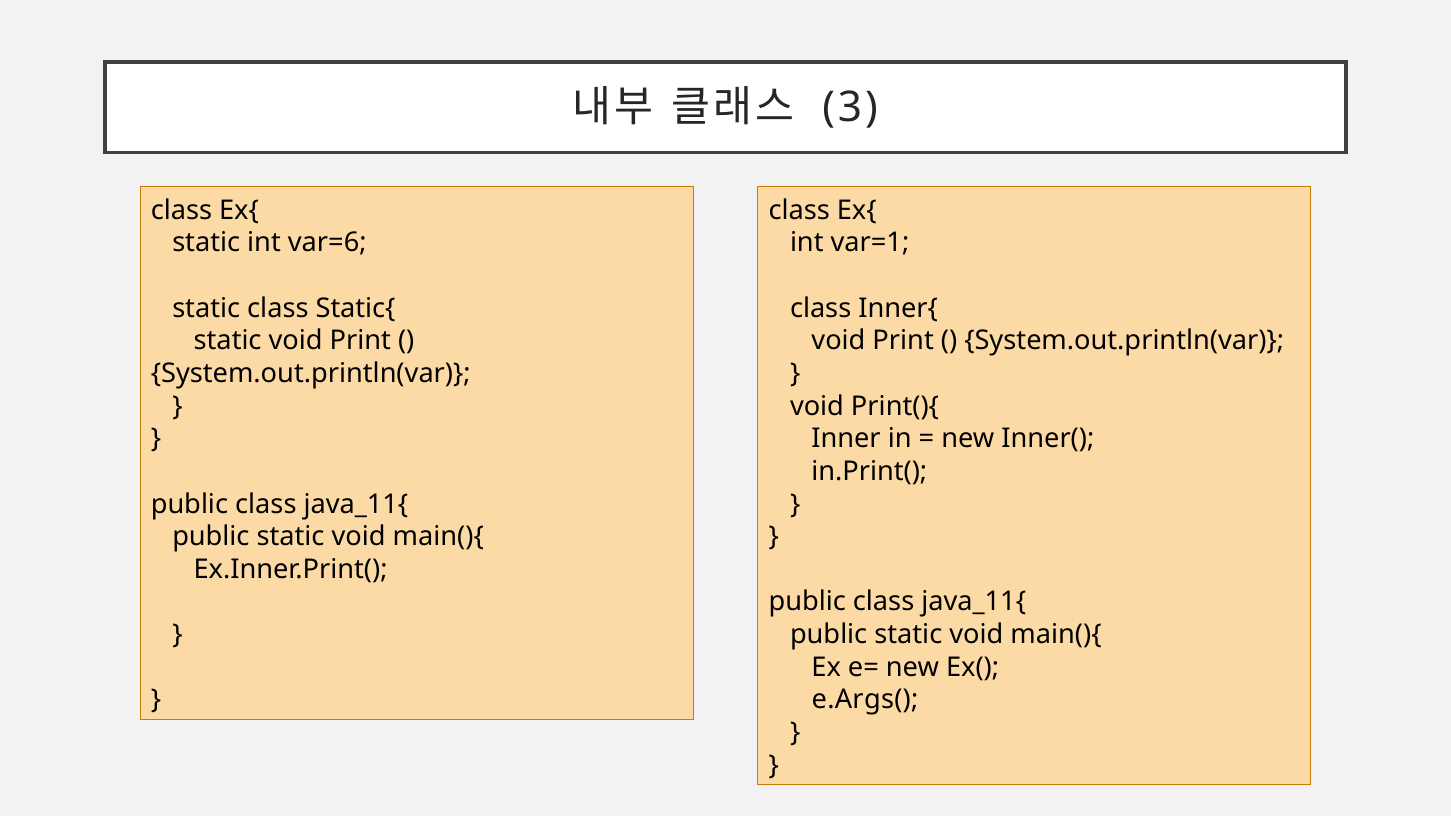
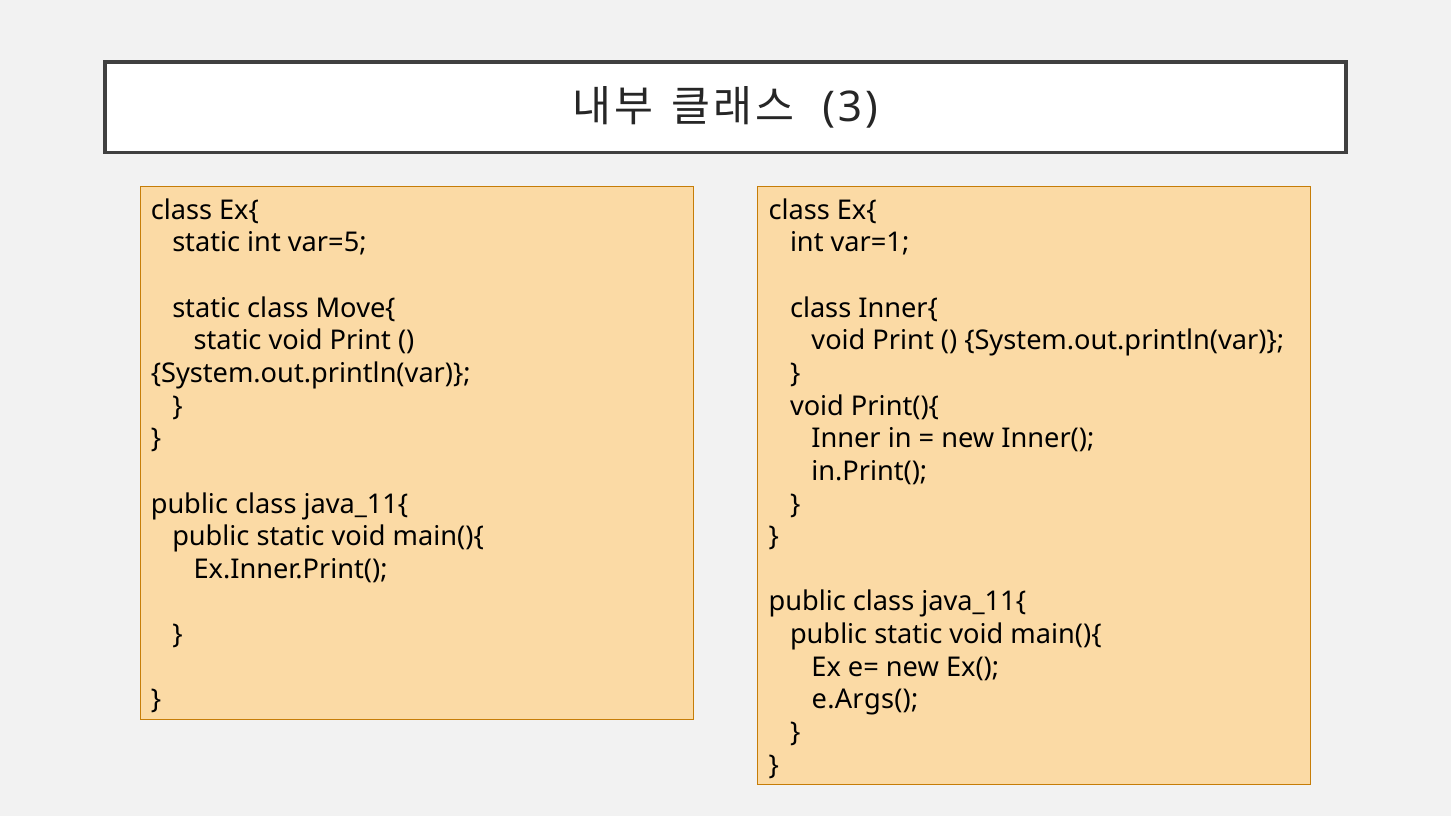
var=6: var=6 -> var=5
Static{: Static{ -> Move{
